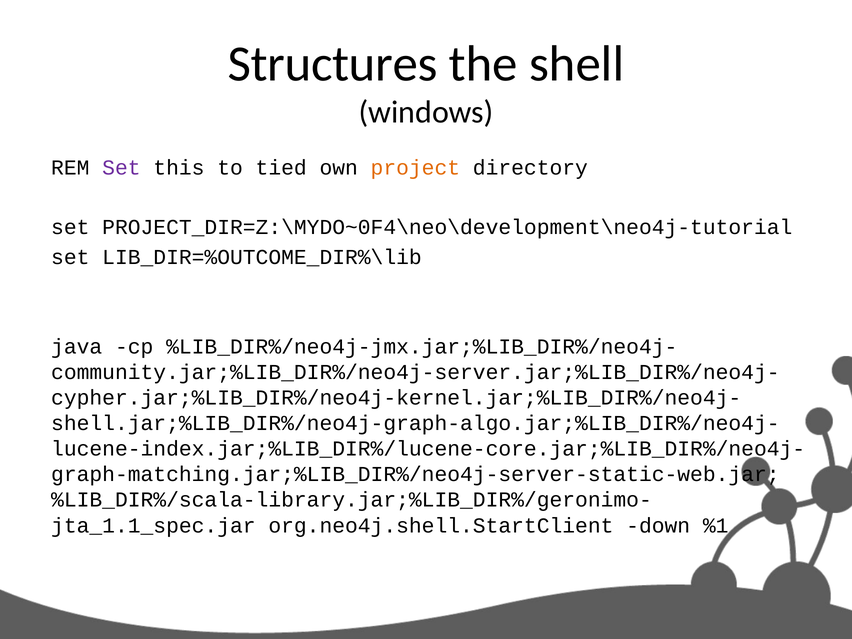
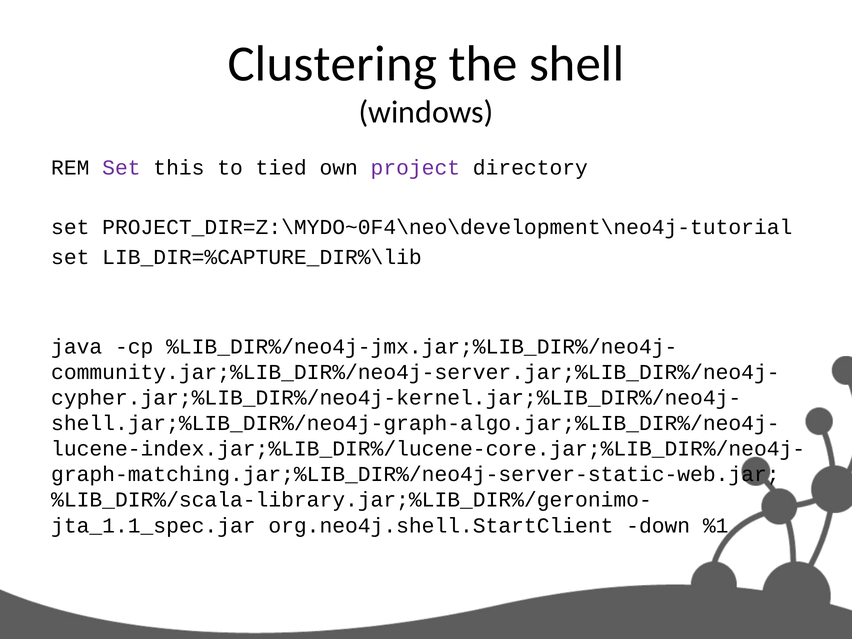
Structures: Structures -> Clustering
project colour: orange -> purple
LIB_DIR=%OUTCOME_DIR%\lib: LIB_DIR=%OUTCOME_DIR%\lib -> LIB_DIR=%CAPTURE_DIR%\lib
